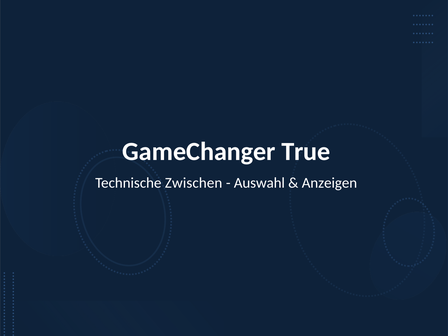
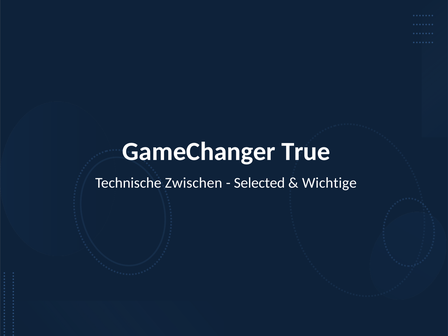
Auswahl: Auswahl -> Selected
Anzeigen: Anzeigen -> Wichtige
